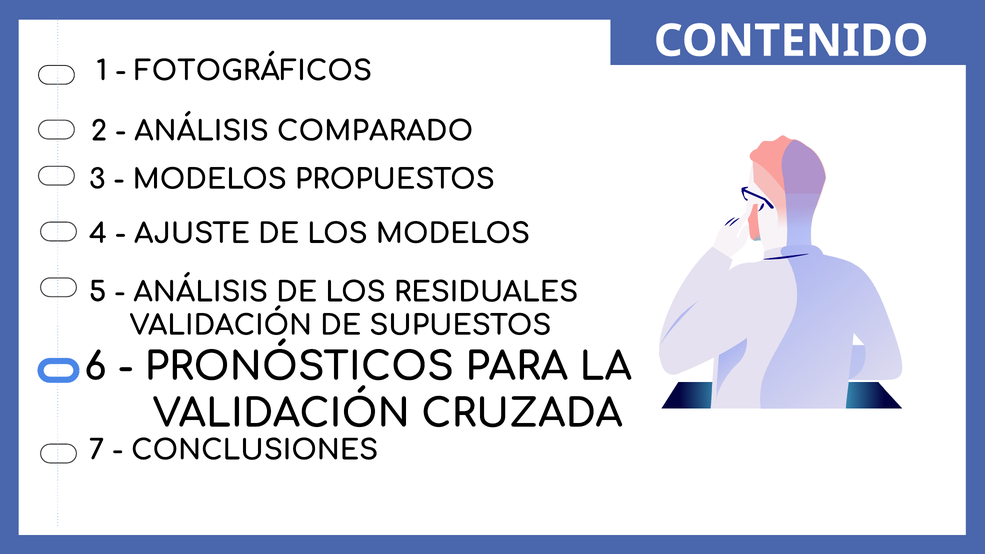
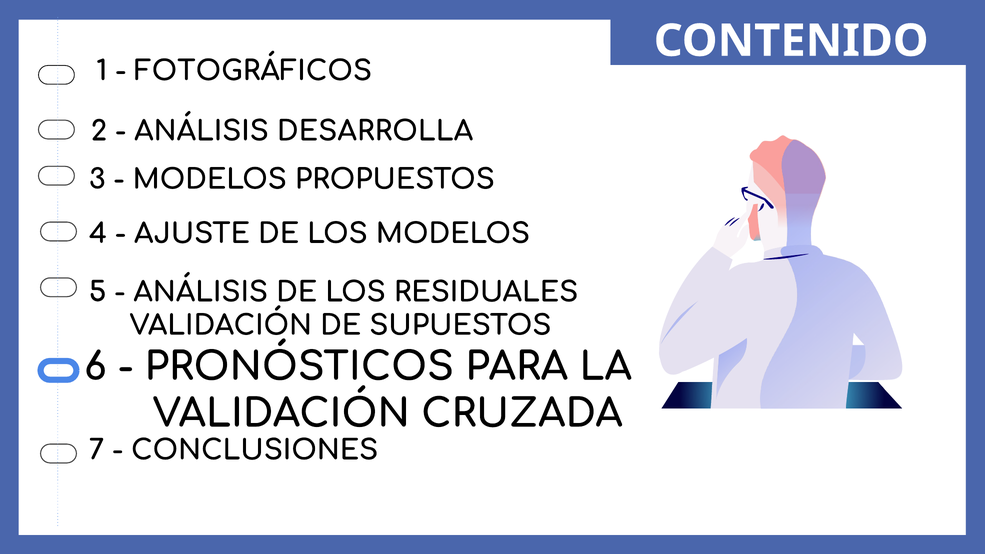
COMPARADO: COMPARADO -> DESARROLLA
